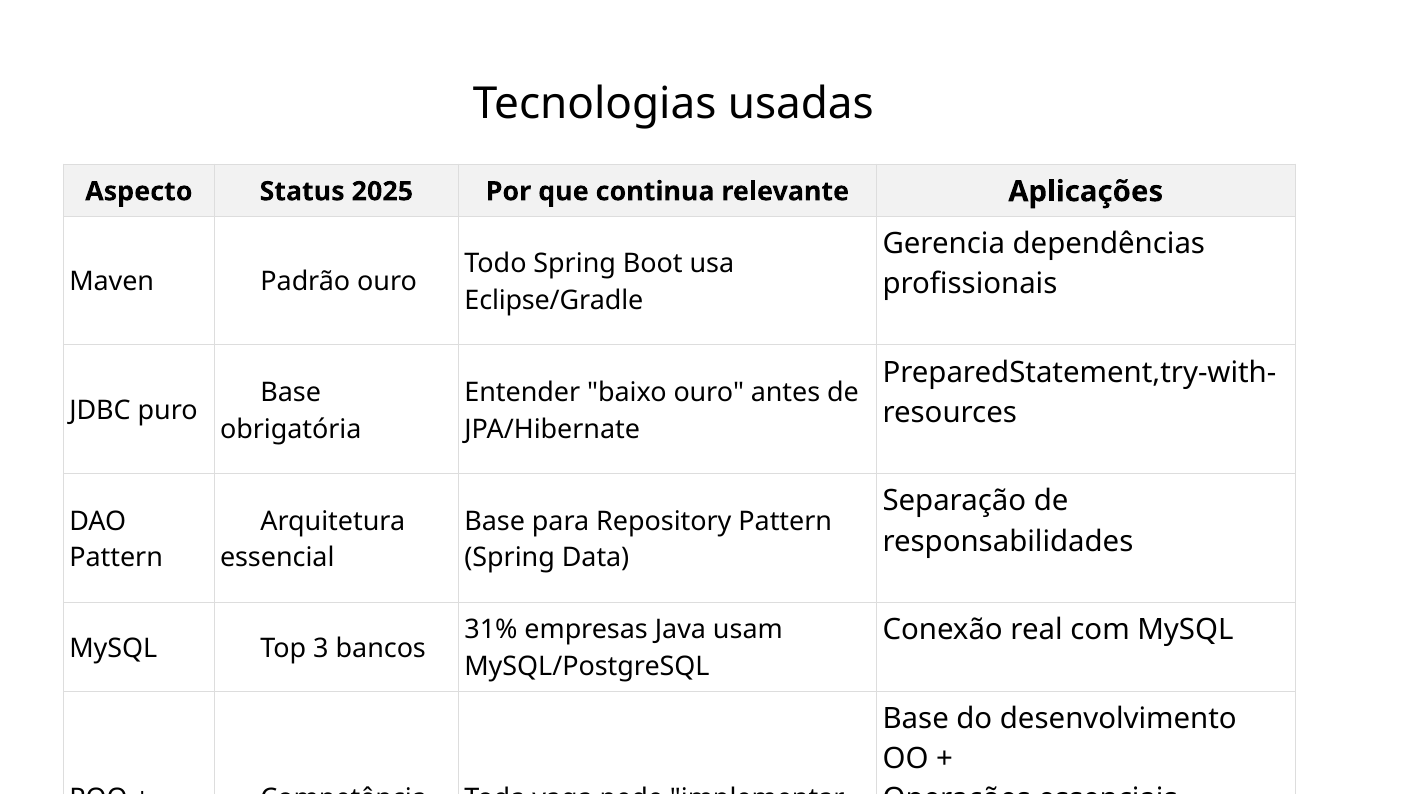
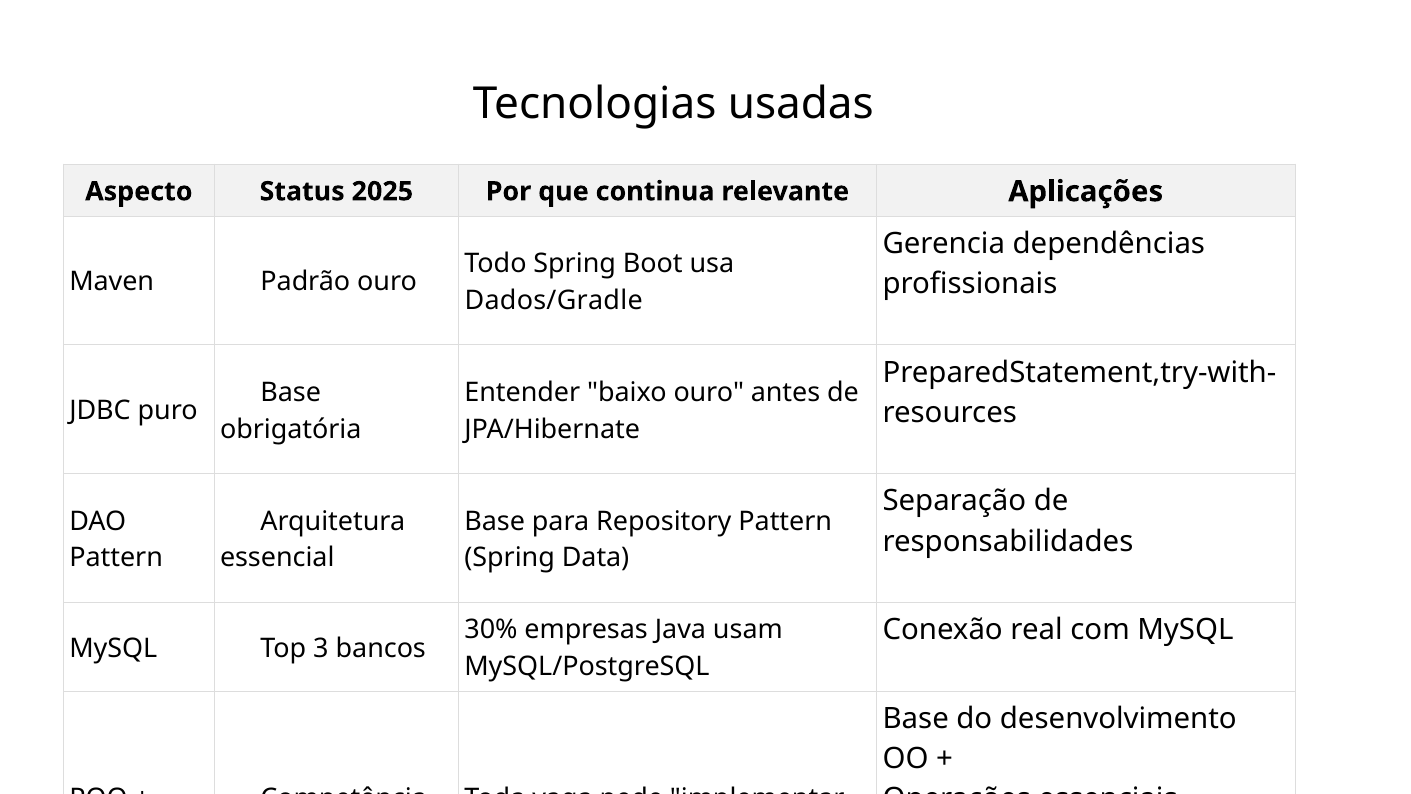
Eclipse/Gradle: Eclipse/Gradle -> Dados/Gradle
31%: 31% -> 30%
